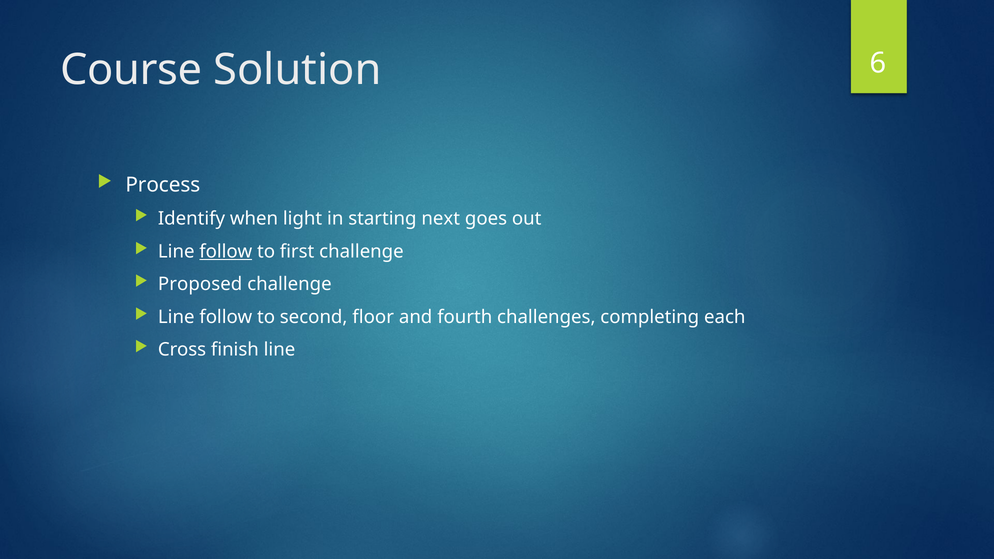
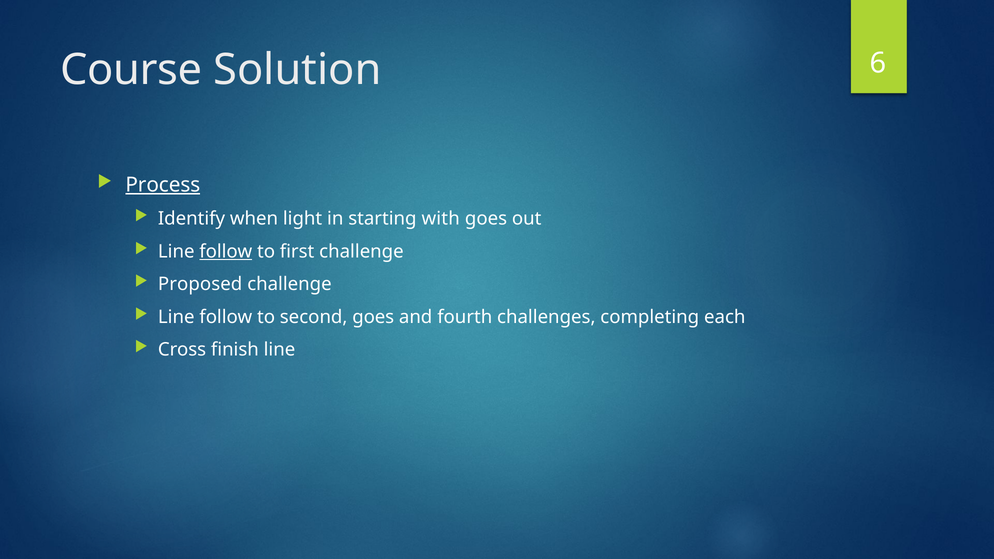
Process underline: none -> present
next: next -> with
second floor: floor -> goes
